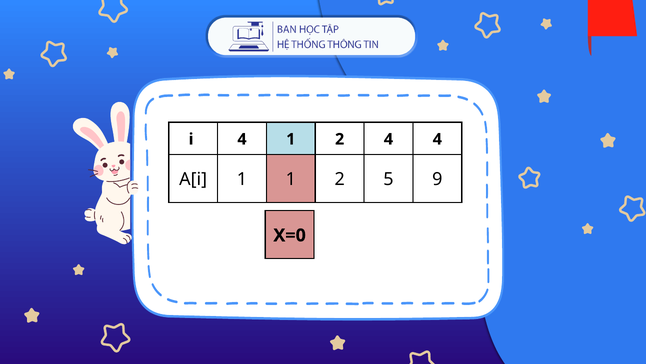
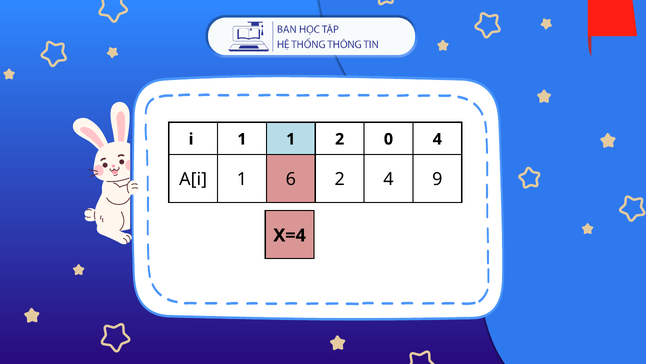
i 4: 4 -> 1
2 4: 4 -> 0
1 1: 1 -> 6
2 5: 5 -> 4
X=0: X=0 -> X=4
